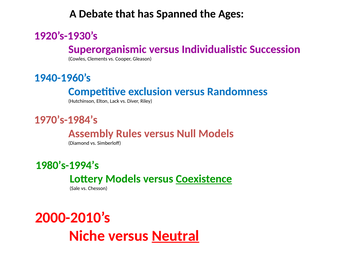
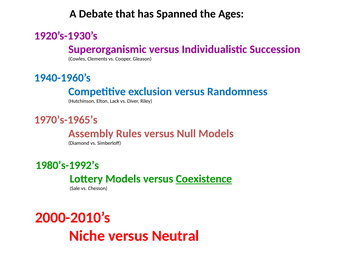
1970’s-1984’s: 1970’s-1984’s -> 1970’s-1965’s
1980’s-1994’s: 1980’s-1994’s -> 1980’s-1992’s
Neutral underline: present -> none
